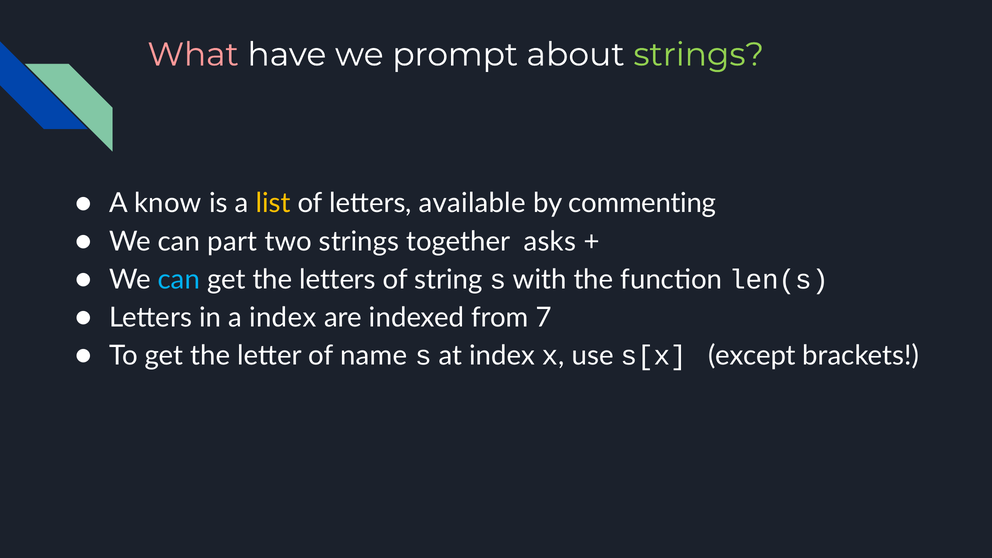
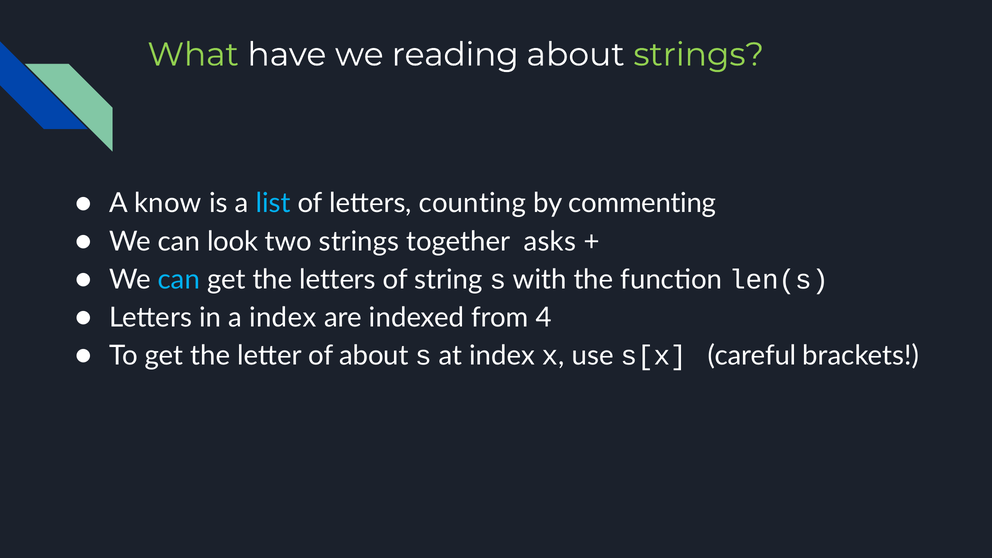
What colour: pink -> light green
prompt: prompt -> reading
list colour: yellow -> light blue
available: available -> counting
part: part -> look
7: 7 -> 4
of name: name -> about
except: except -> careful
